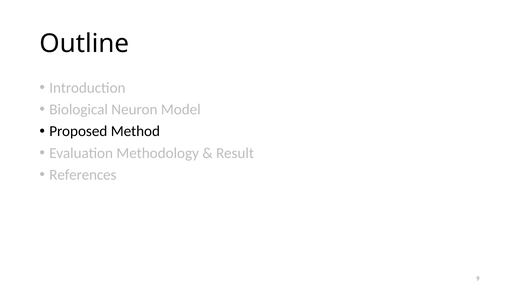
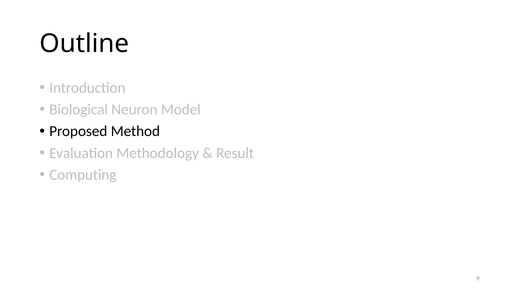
References: References -> Computing
